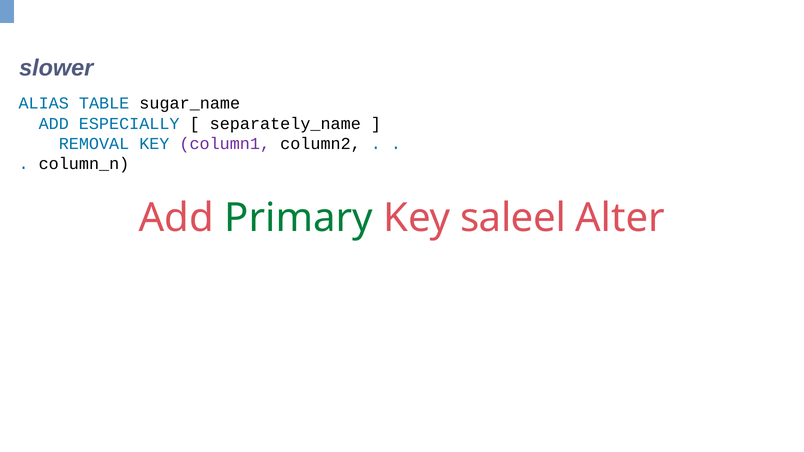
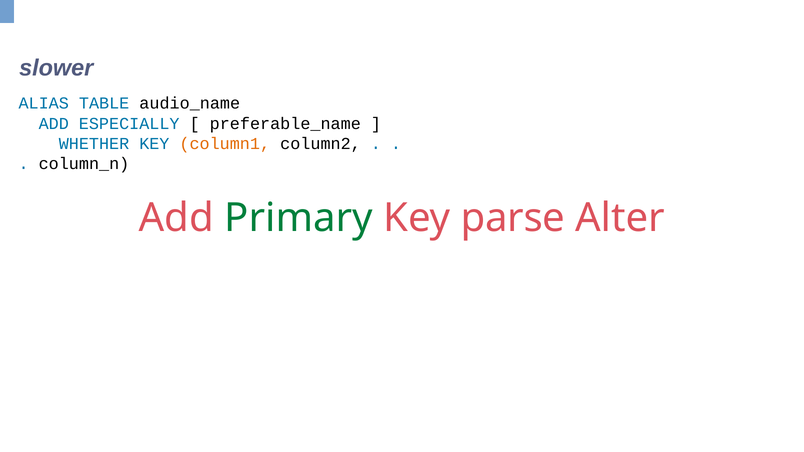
sugar_name: sugar_name -> audio_name
separately_name: separately_name -> preferable_name
REMOVAL: REMOVAL -> WHETHER
column1 colour: purple -> orange
saleel: saleel -> parse
